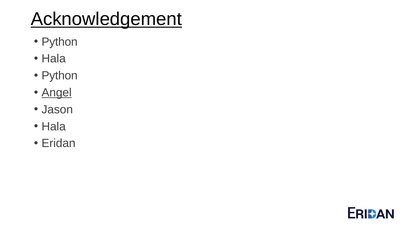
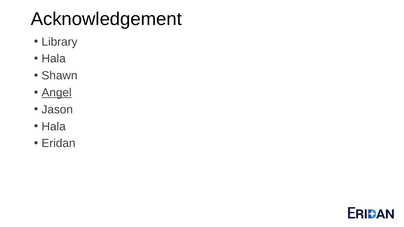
Acknowledgement underline: present -> none
Python at (60, 42): Python -> Library
Python at (60, 76): Python -> Shawn
